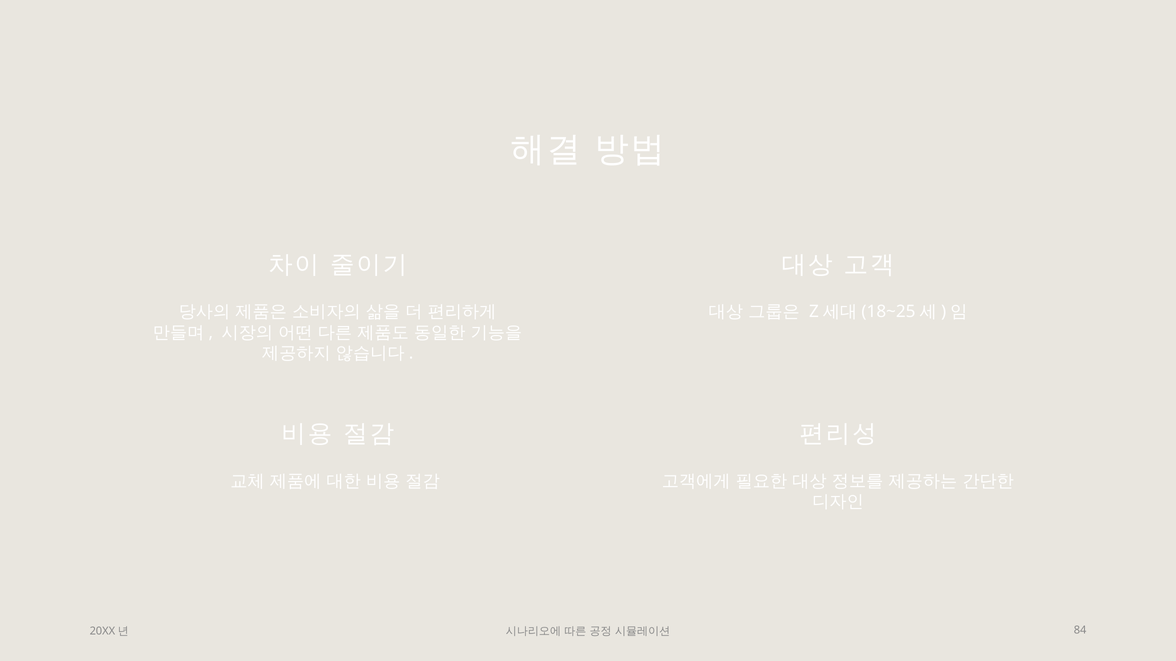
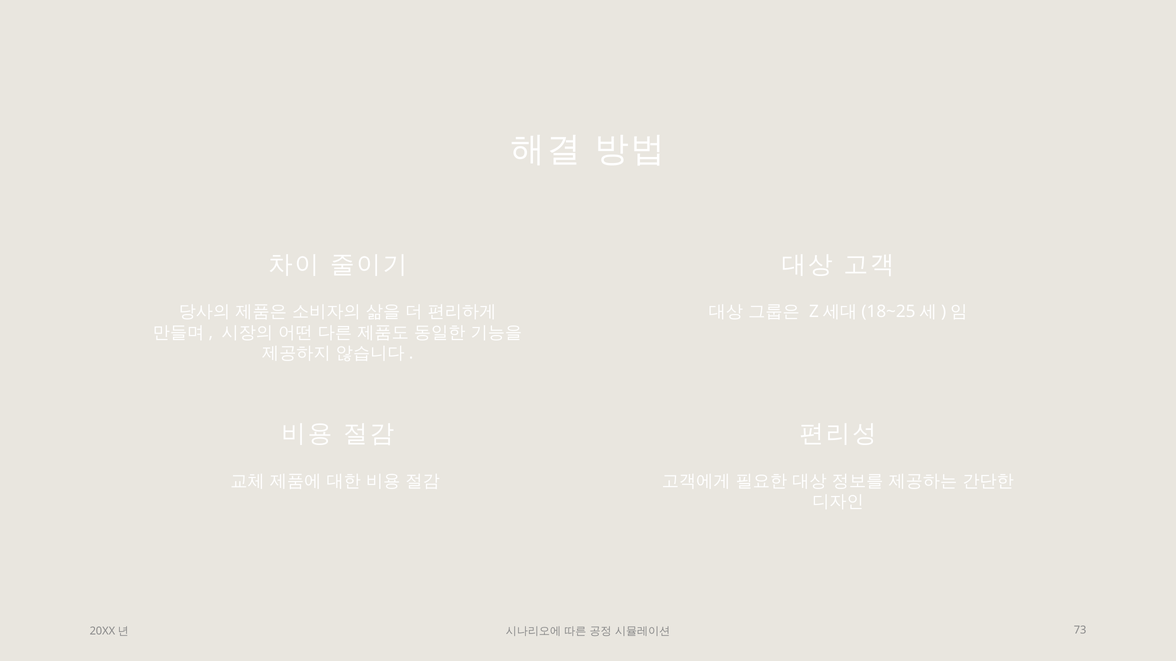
84: 84 -> 73
